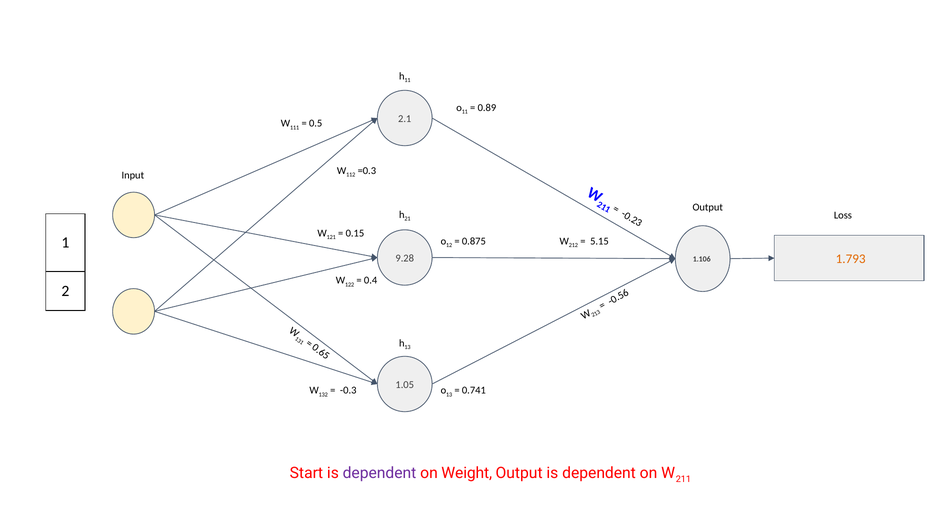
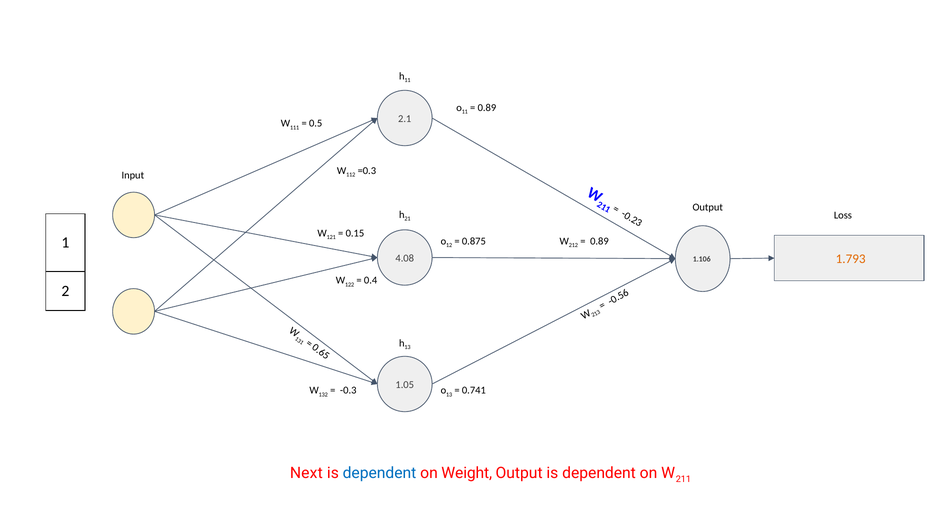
5.15 at (599, 241): 5.15 -> 0.89
9.28: 9.28 -> 4.08
Start: Start -> Next
dependent at (379, 473) colour: purple -> blue
